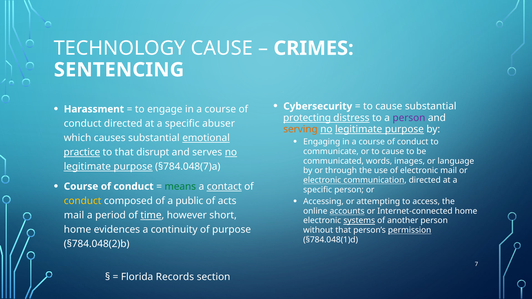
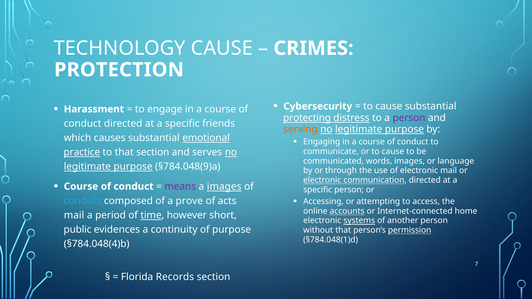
SENTENCING: SENTENCING -> PROTECTION
abuser: abuser -> friends
that disrupt: disrupt -> section
§784.048(7)a: §784.048(7)a -> §784.048(9)a
means colour: green -> purple
a contact: contact -> images
conduct at (83, 201) colour: yellow -> light blue
public: public -> prove
home at (77, 230): home -> public
§784.048(2)b: §784.048(2)b -> §784.048(4)b
